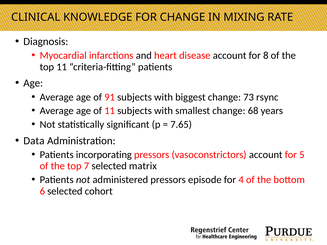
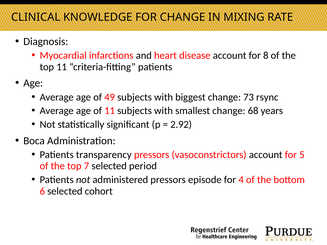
91: 91 -> 49
7.65: 7.65 -> 2.92
Data: Data -> Boca
incorporating: incorporating -> transparency
matrix: matrix -> period
